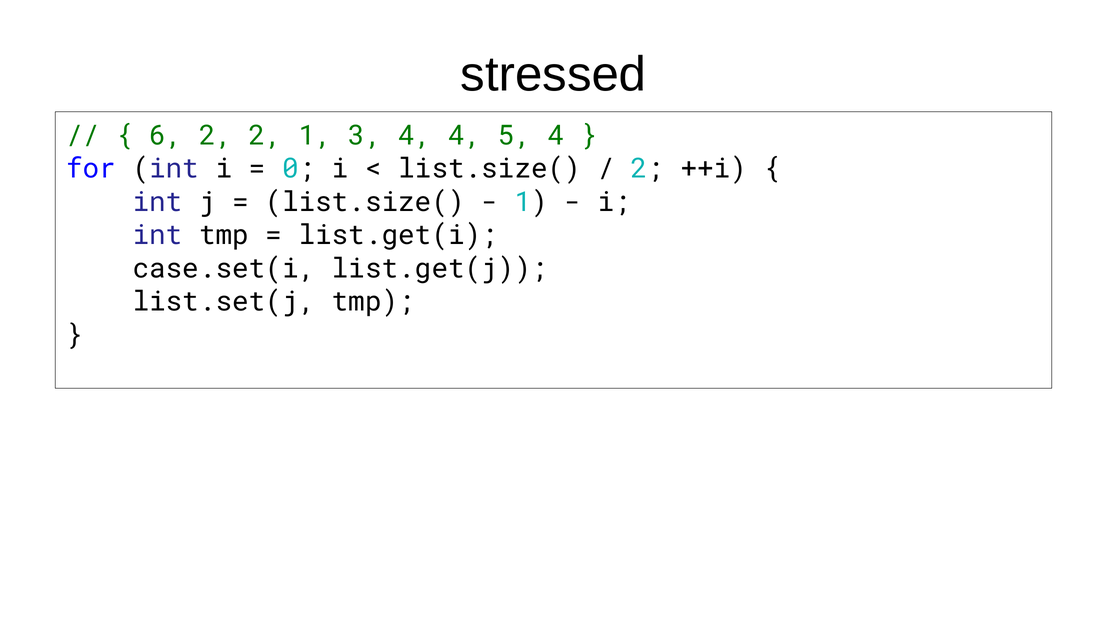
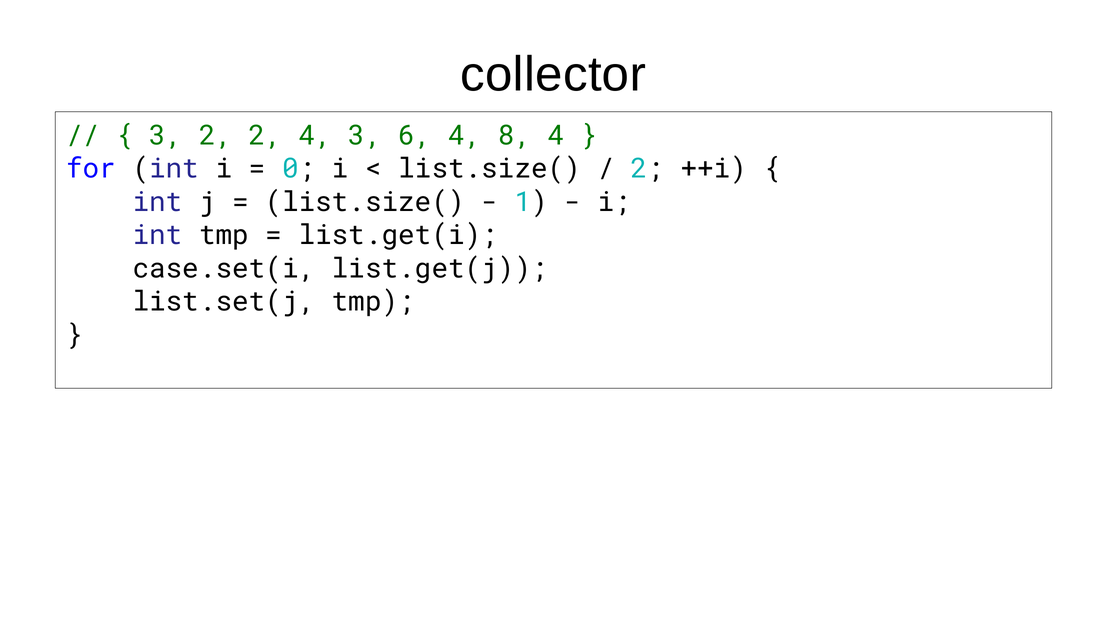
stressed: stressed -> collector
6 at (166, 136): 6 -> 3
2 1: 1 -> 4
3 4: 4 -> 6
5: 5 -> 8
